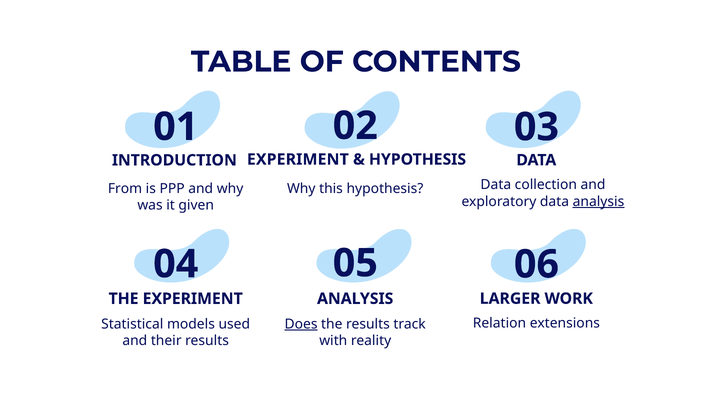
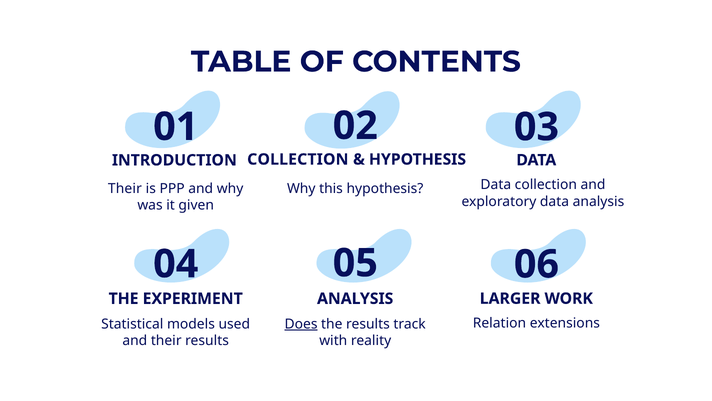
EXPERIMENT at (298, 159): EXPERIMENT -> COLLECTION
From at (125, 188): From -> Their
analysis at (598, 201) underline: present -> none
